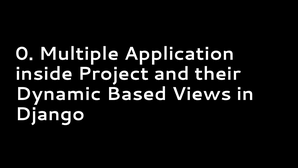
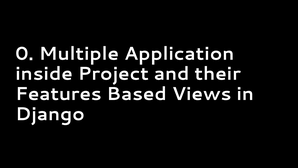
Dynamic: Dynamic -> Features
